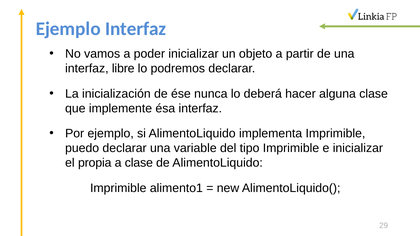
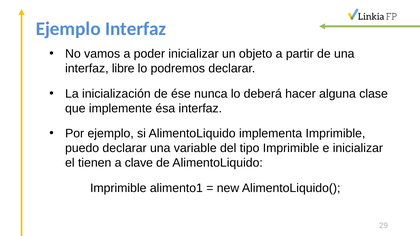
propia: propia -> tienen
a clase: clase -> clave
